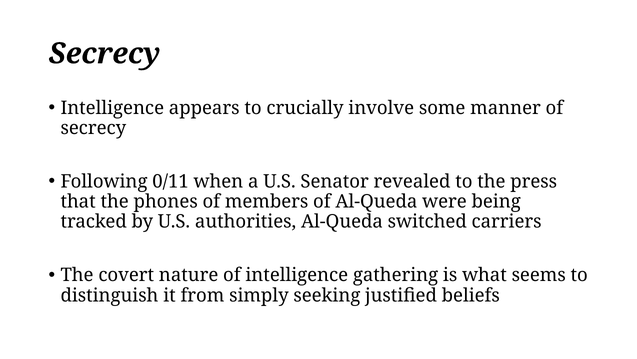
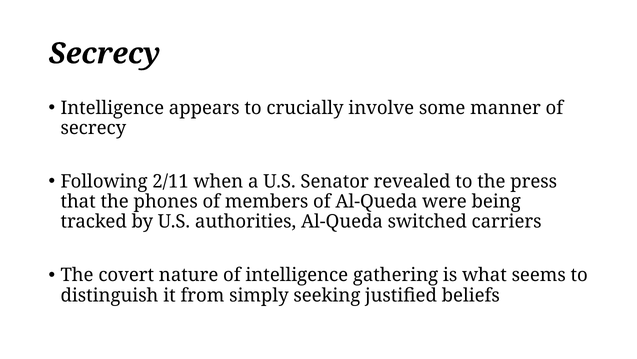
0/11: 0/11 -> 2/11
